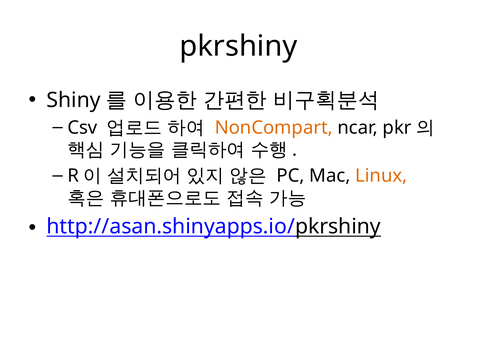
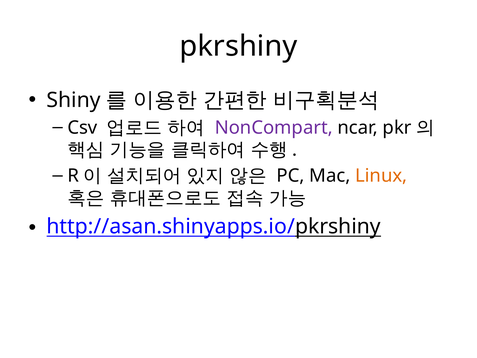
NonCompart colour: orange -> purple
